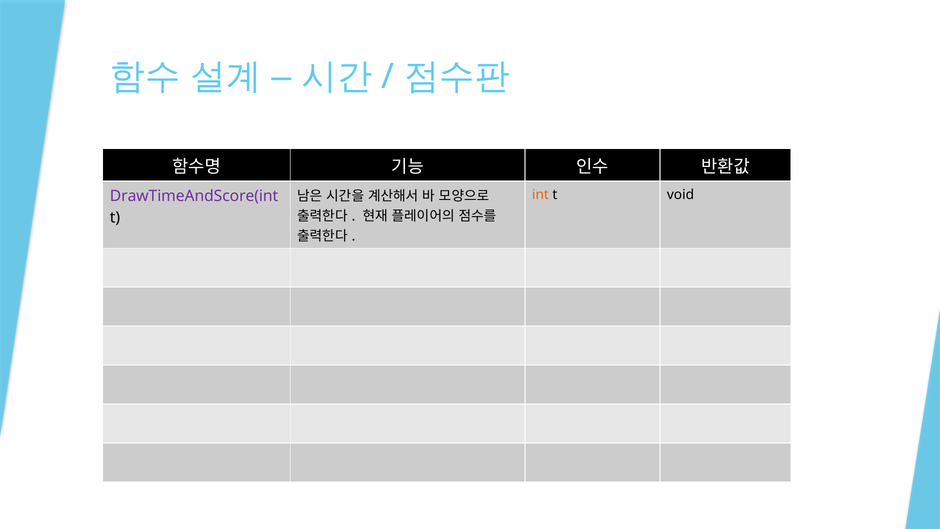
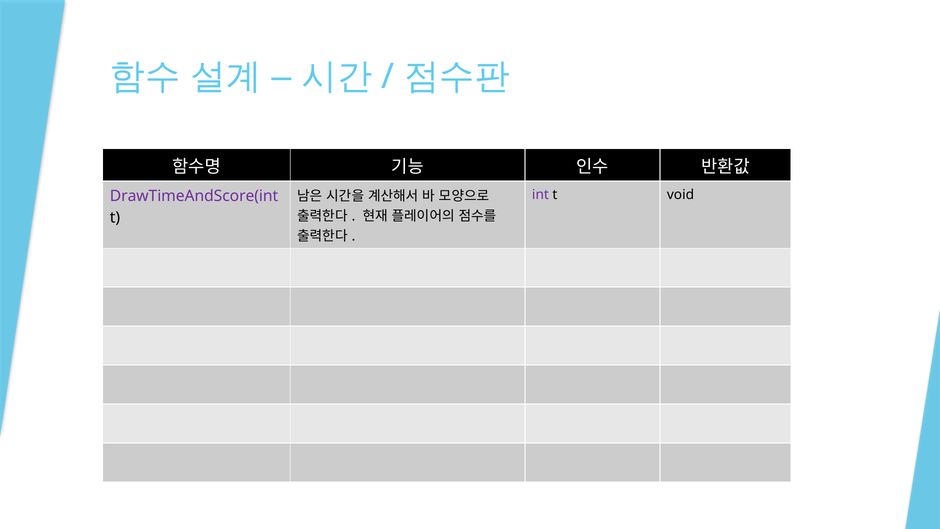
int colour: orange -> purple
